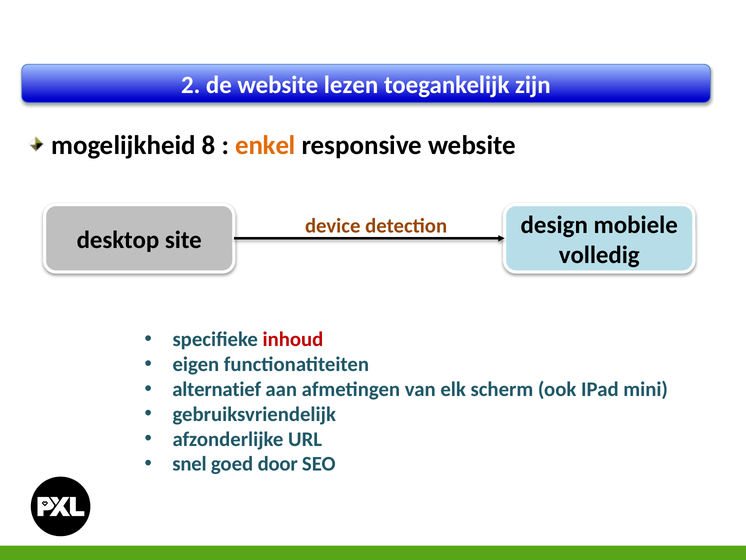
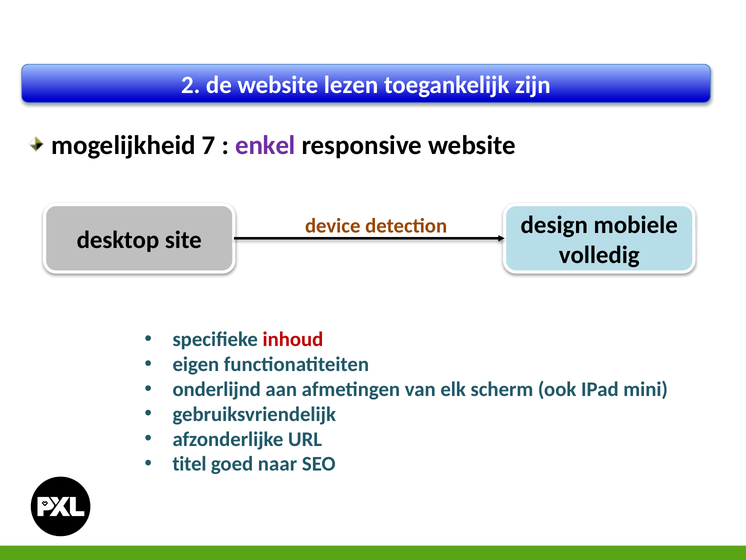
8: 8 -> 7
enkel colour: orange -> purple
alternatief: alternatief -> onderlijnd
snel: snel -> titel
door: door -> naar
